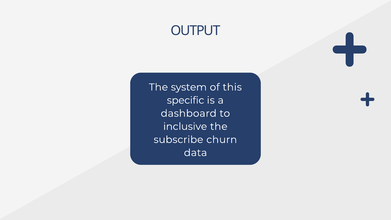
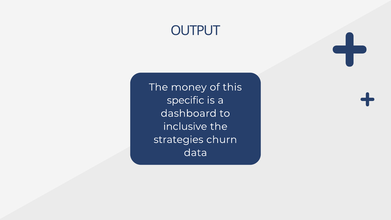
system: system -> money
subscribe: subscribe -> strategies
